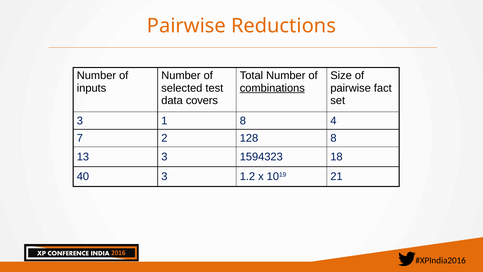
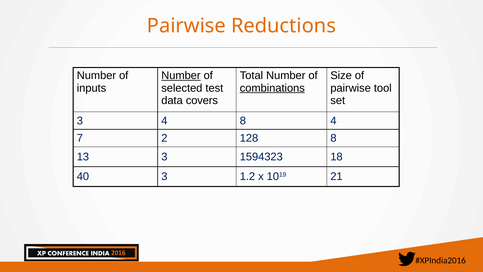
Number at (181, 76) underline: none -> present
fact: fact -> tool
3 1: 1 -> 4
